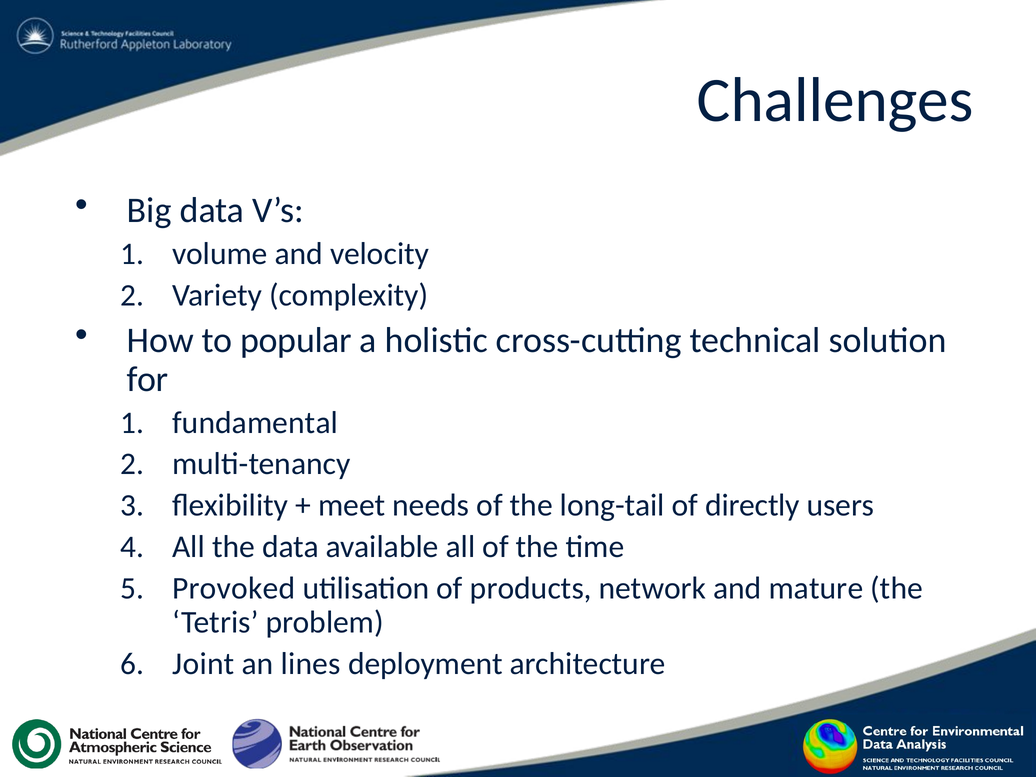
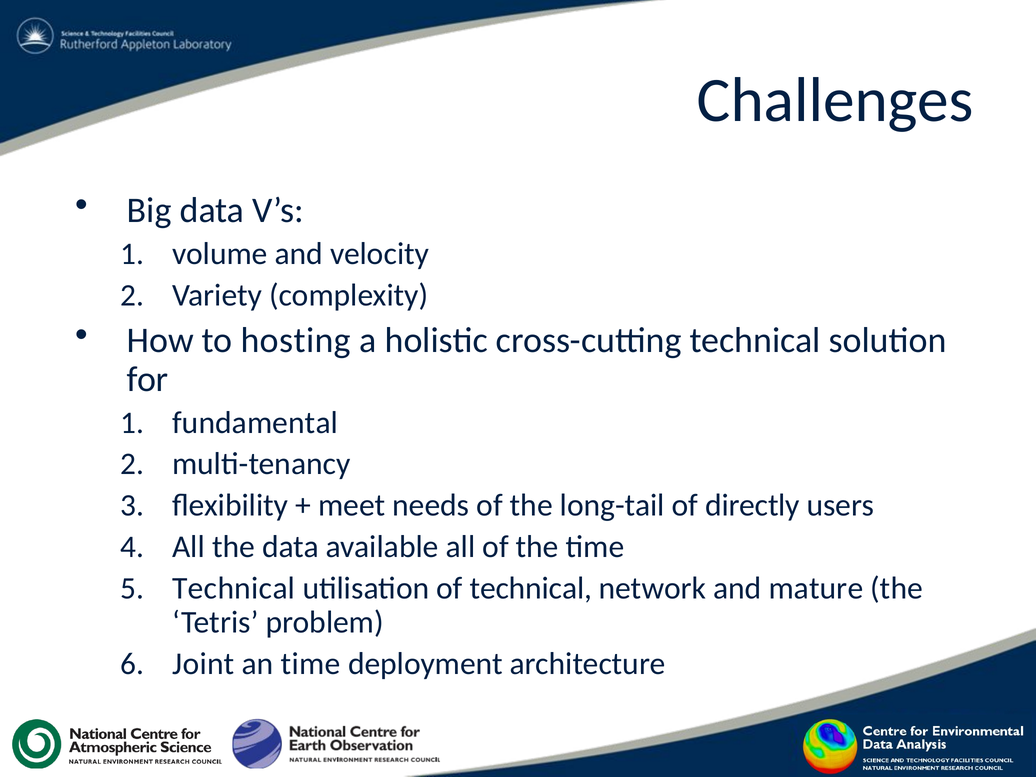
popular: popular -> hosting
Provoked at (234, 588): Provoked -> Technical
of products: products -> technical
an lines: lines -> time
